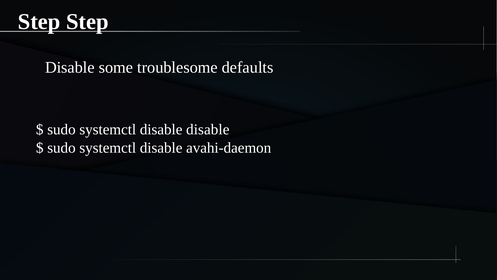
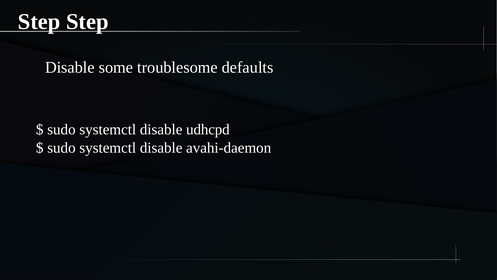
disable disable: disable -> udhcpd
